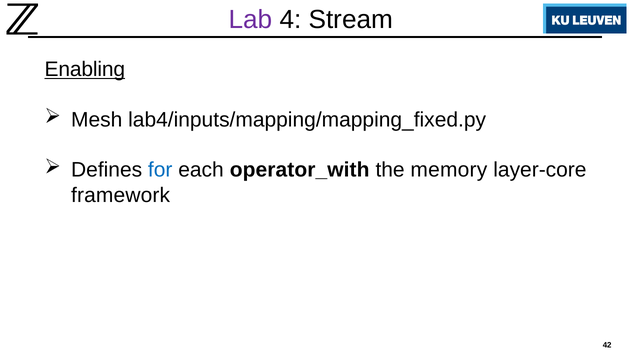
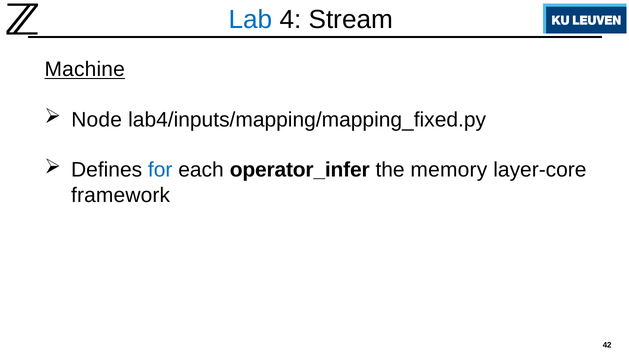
Lab colour: purple -> blue
Enabling: Enabling -> Machine
Mesh: Mesh -> Node
operator_with: operator_with -> operator_infer
